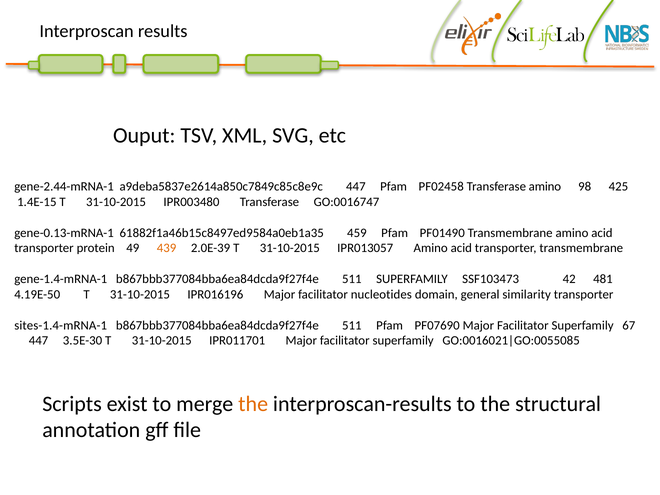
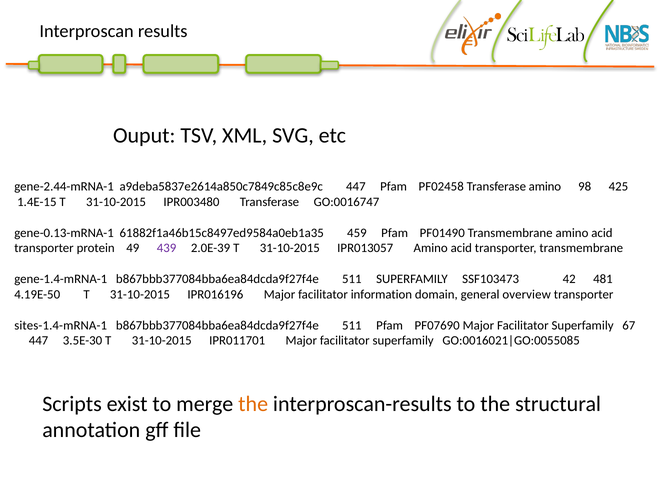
439 colour: orange -> purple
nucleotides: nucleotides -> information
similarity: similarity -> overview
